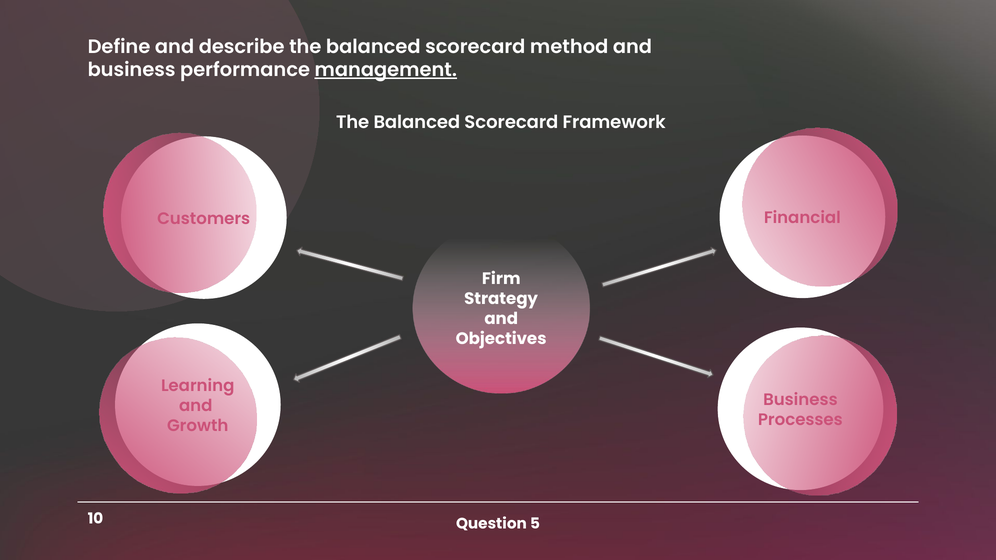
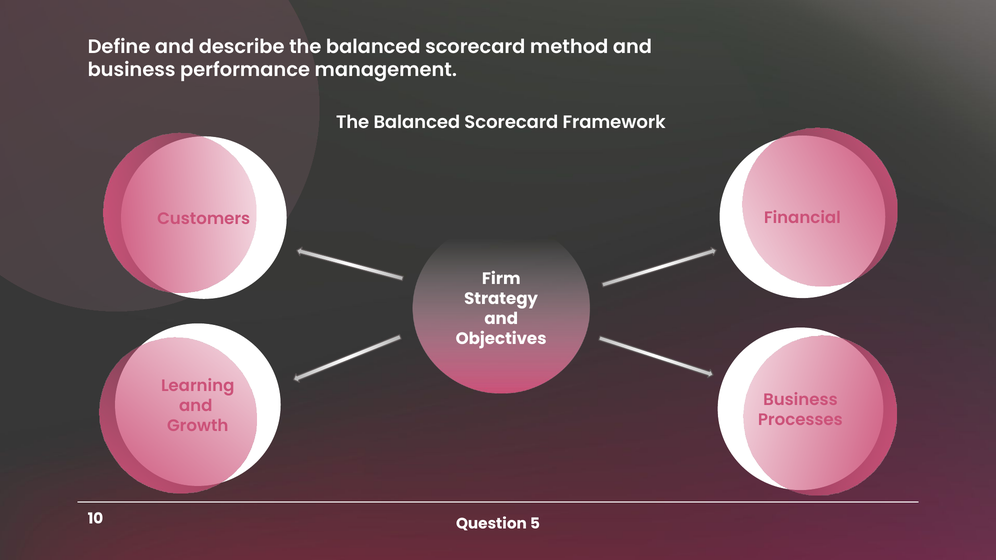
management underline: present -> none
